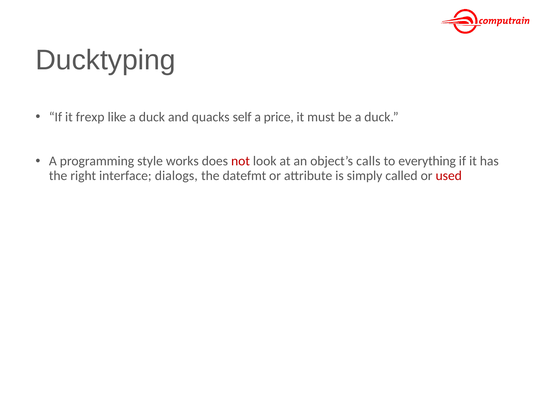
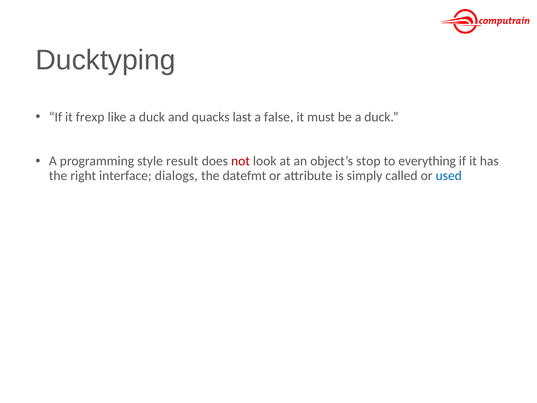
self: self -> last
price: price -> false
works: works -> result
calls: calls -> stop
used colour: red -> blue
